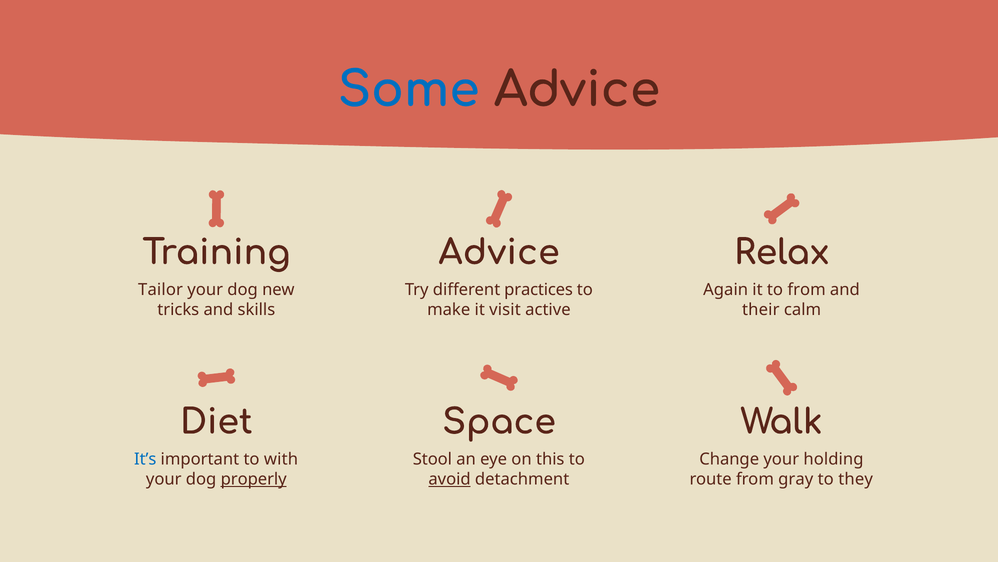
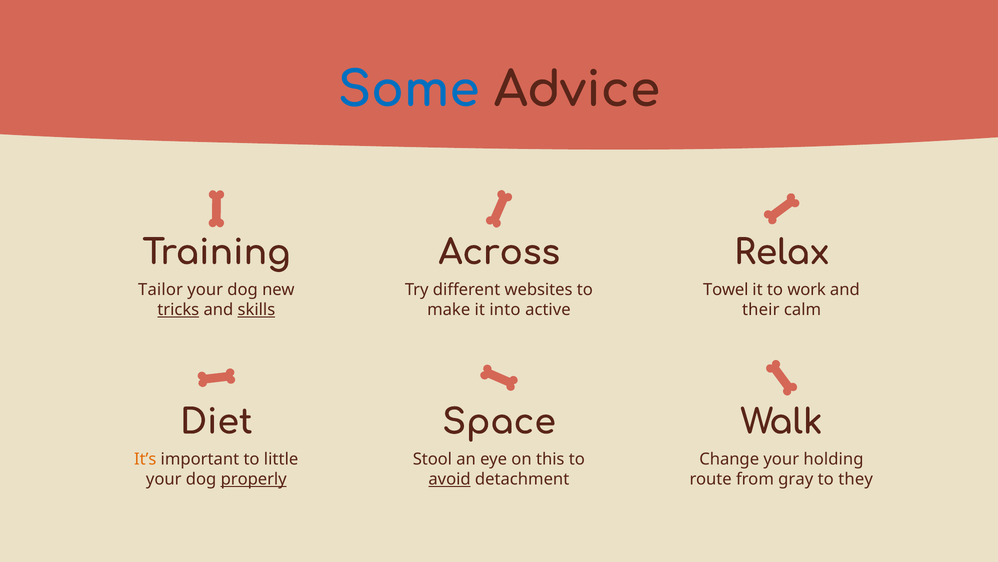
Training Advice: Advice -> Across
practices: practices -> websites
Again: Again -> Towel
to from: from -> work
tricks underline: none -> present
skills underline: none -> present
visit: visit -> into
It’s colour: blue -> orange
with: with -> little
